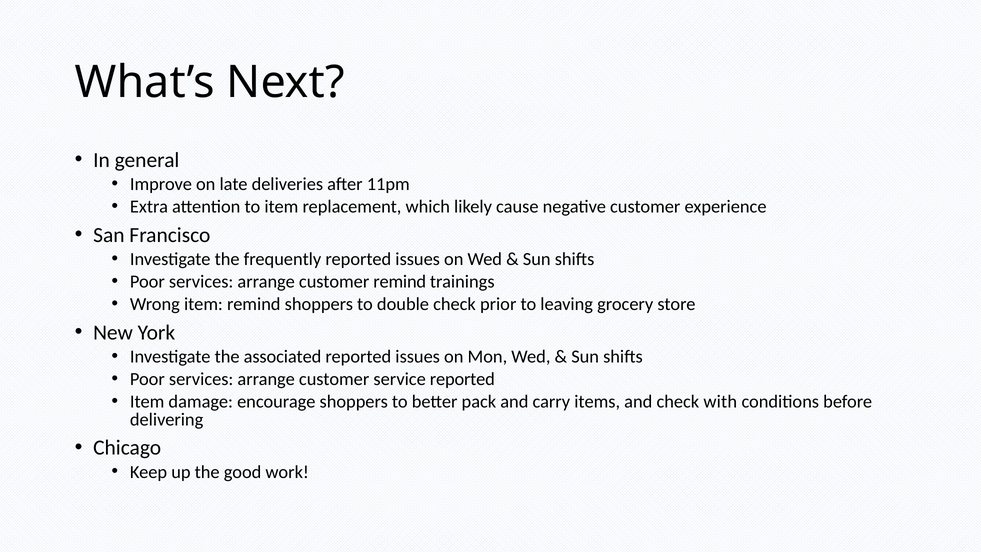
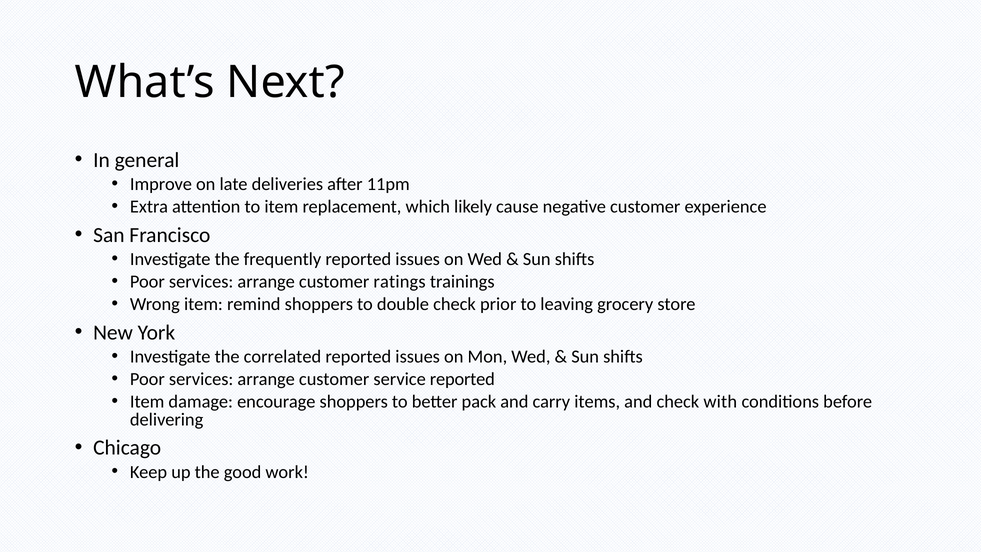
customer remind: remind -> ratings
associated: associated -> correlated
